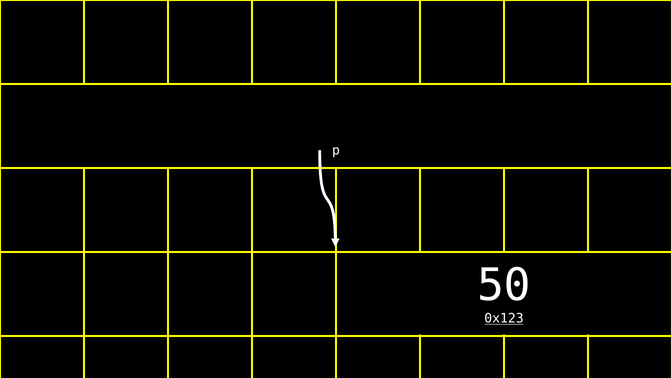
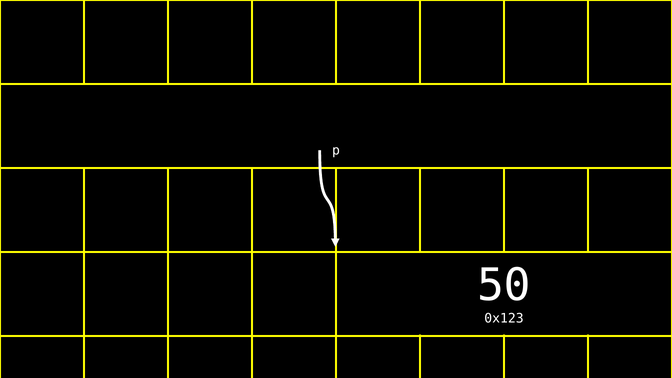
0x123 underline: present -> none
